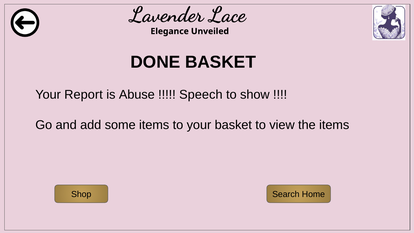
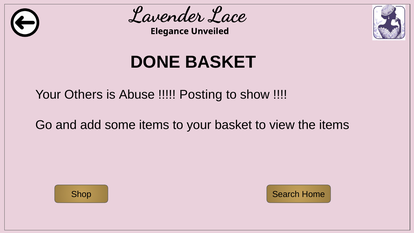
Report: Report -> Others
Speech: Speech -> Posting
